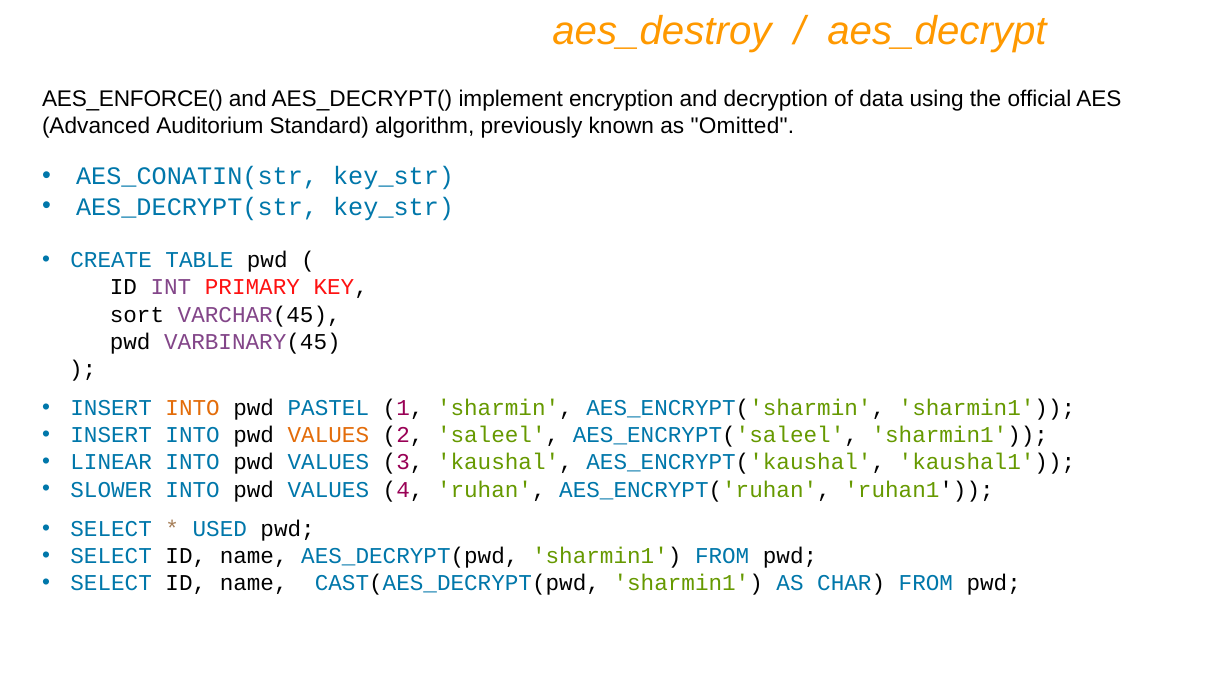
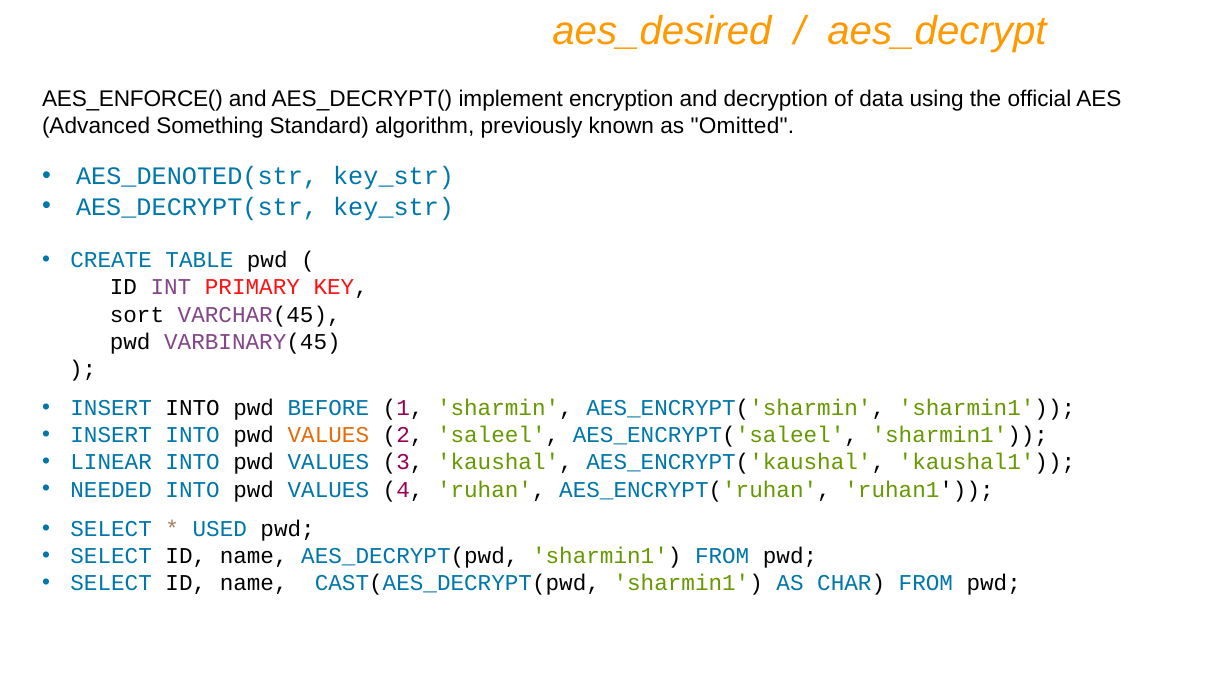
aes_destroy: aes_destroy -> aes_desired
Auditorium: Auditorium -> Something
AES_CONATIN(str: AES_CONATIN(str -> AES_DENOTED(str
INTO at (193, 408) colour: orange -> black
PASTEL: PASTEL -> BEFORE
SLOWER: SLOWER -> NEEDED
